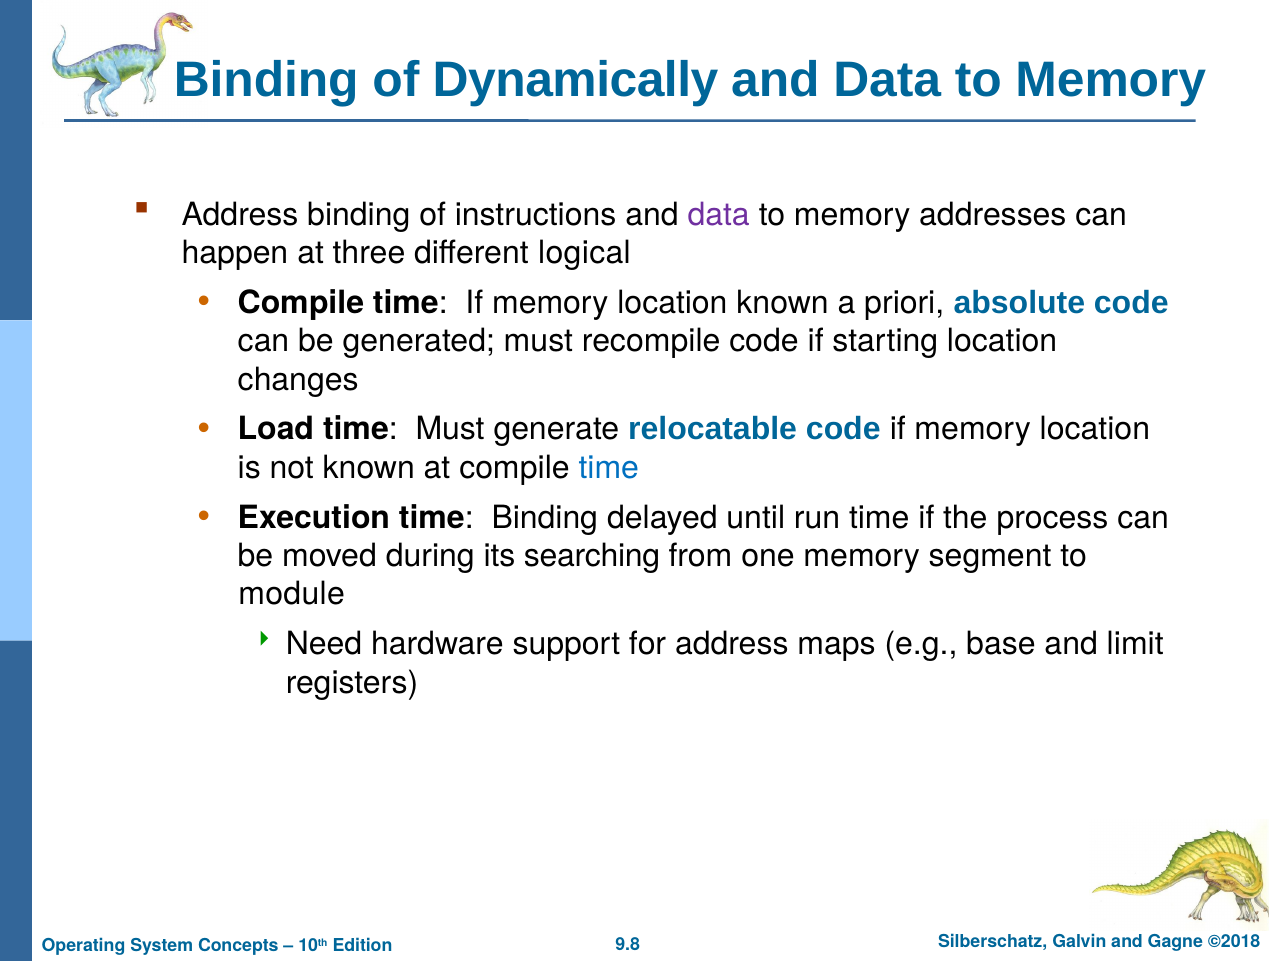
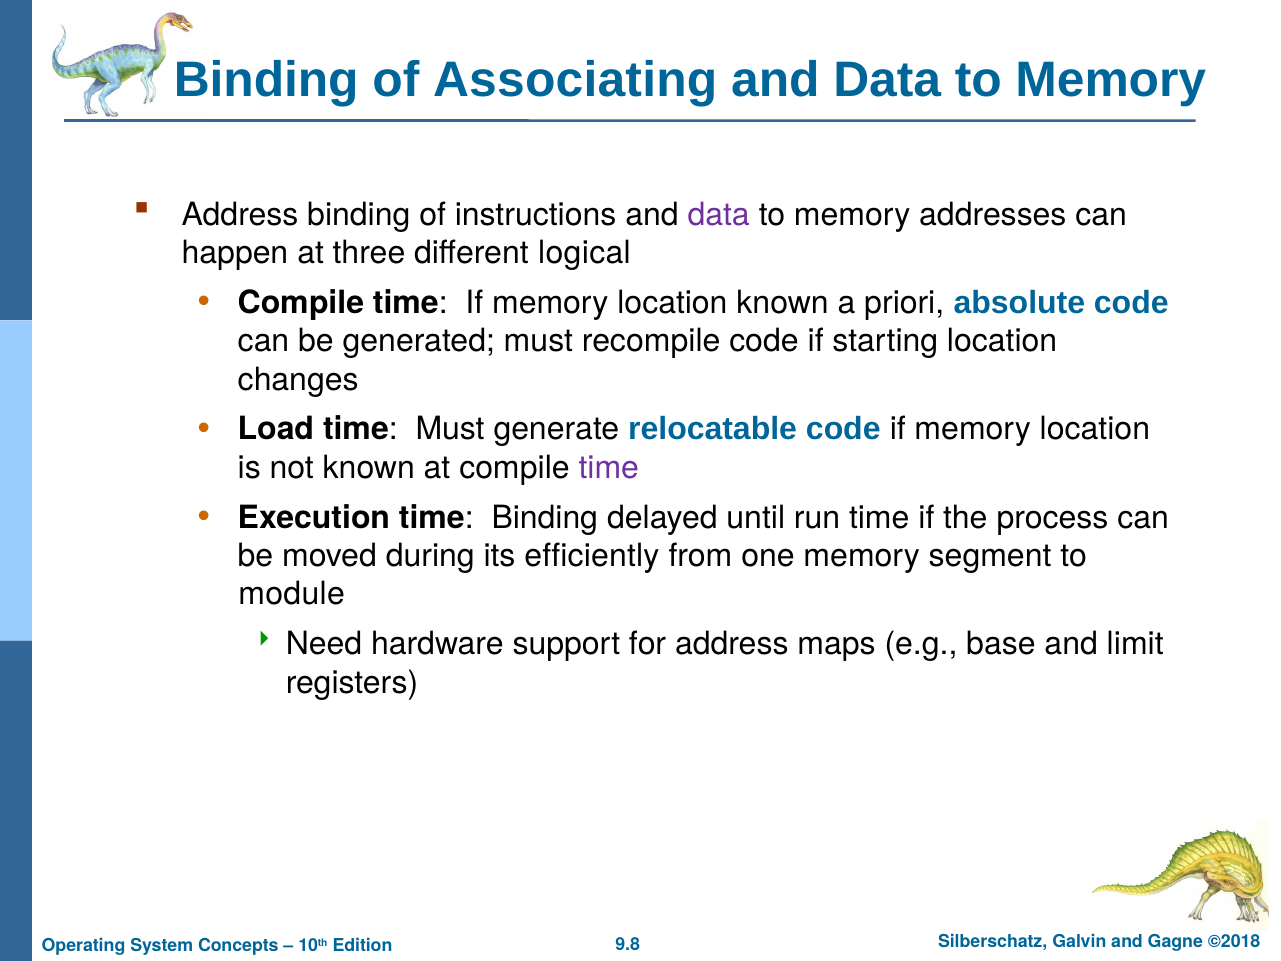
Dynamically: Dynamically -> Associating
time at (609, 468) colour: blue -> purple
searching: searching -> efficiently
